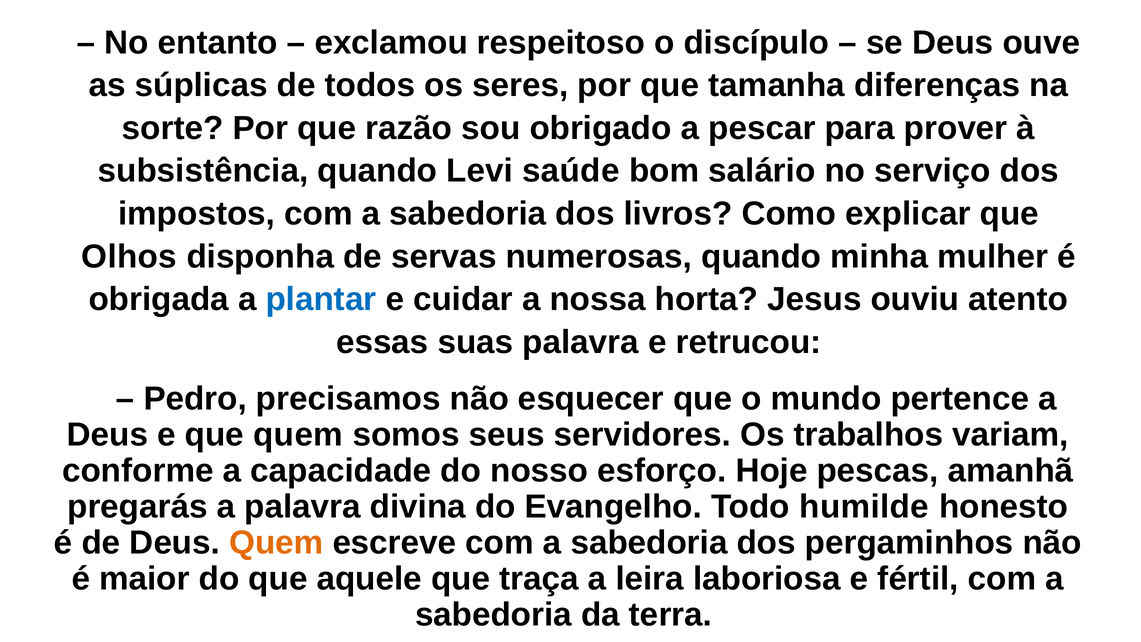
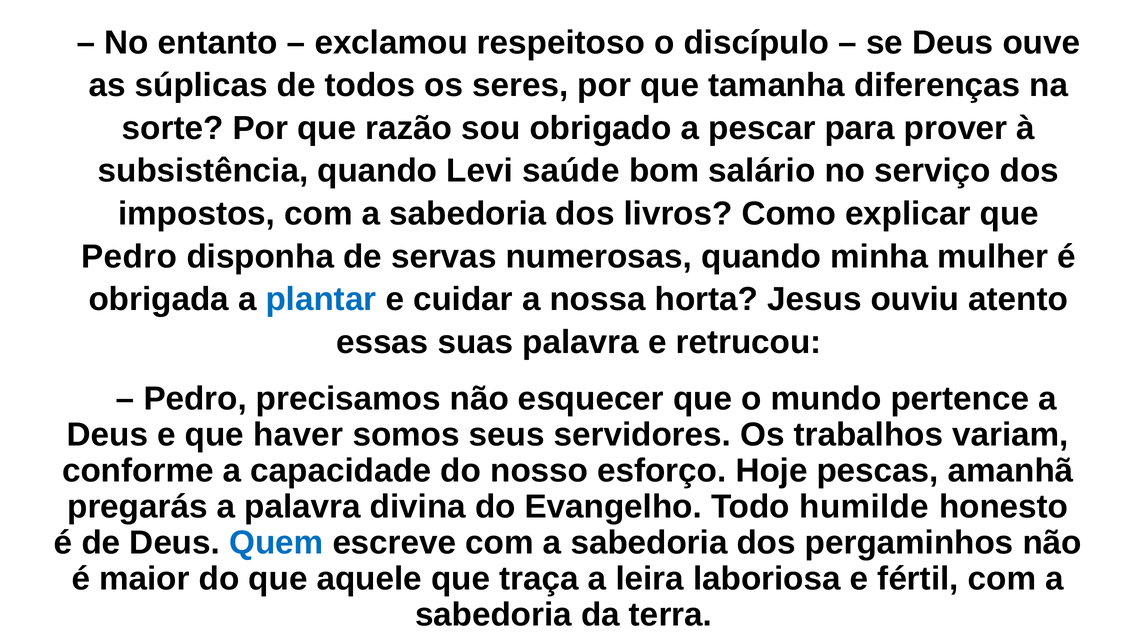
Olhos at (129, 256): Olhos -> Pedro
que quem: quem -> haver
Quem at (276, 543) colour: orange -> blue
